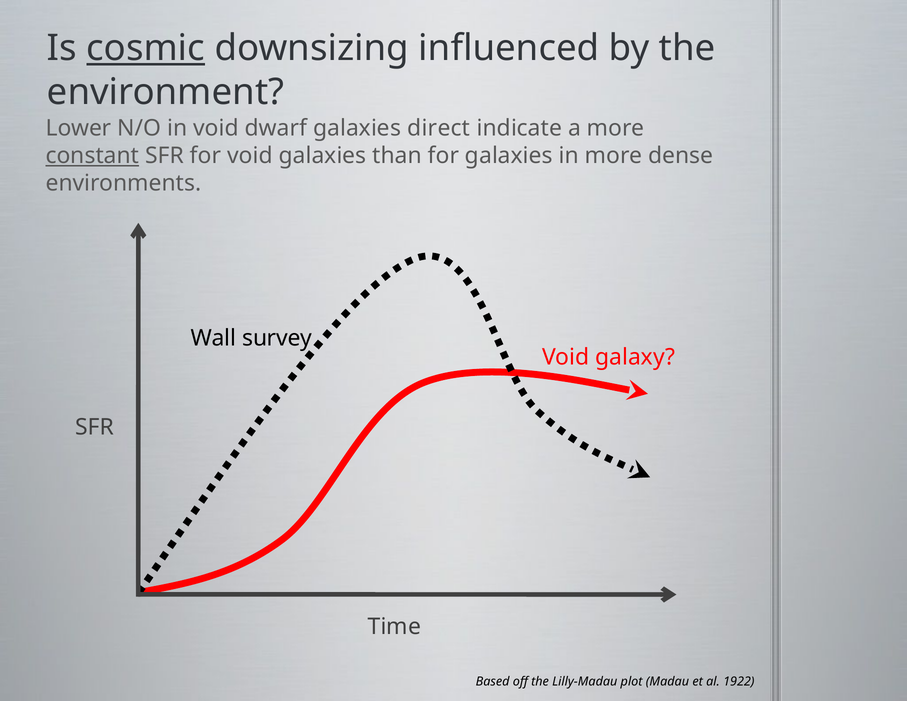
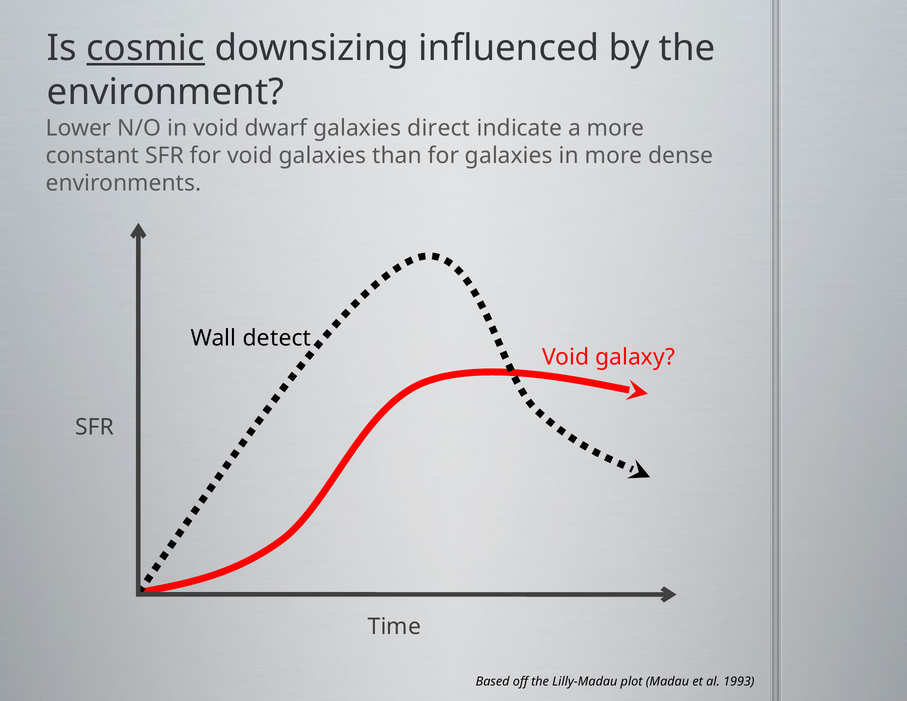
constant underline: present -> none
survey: survey -> detect
1922: 1922 -> 1993
